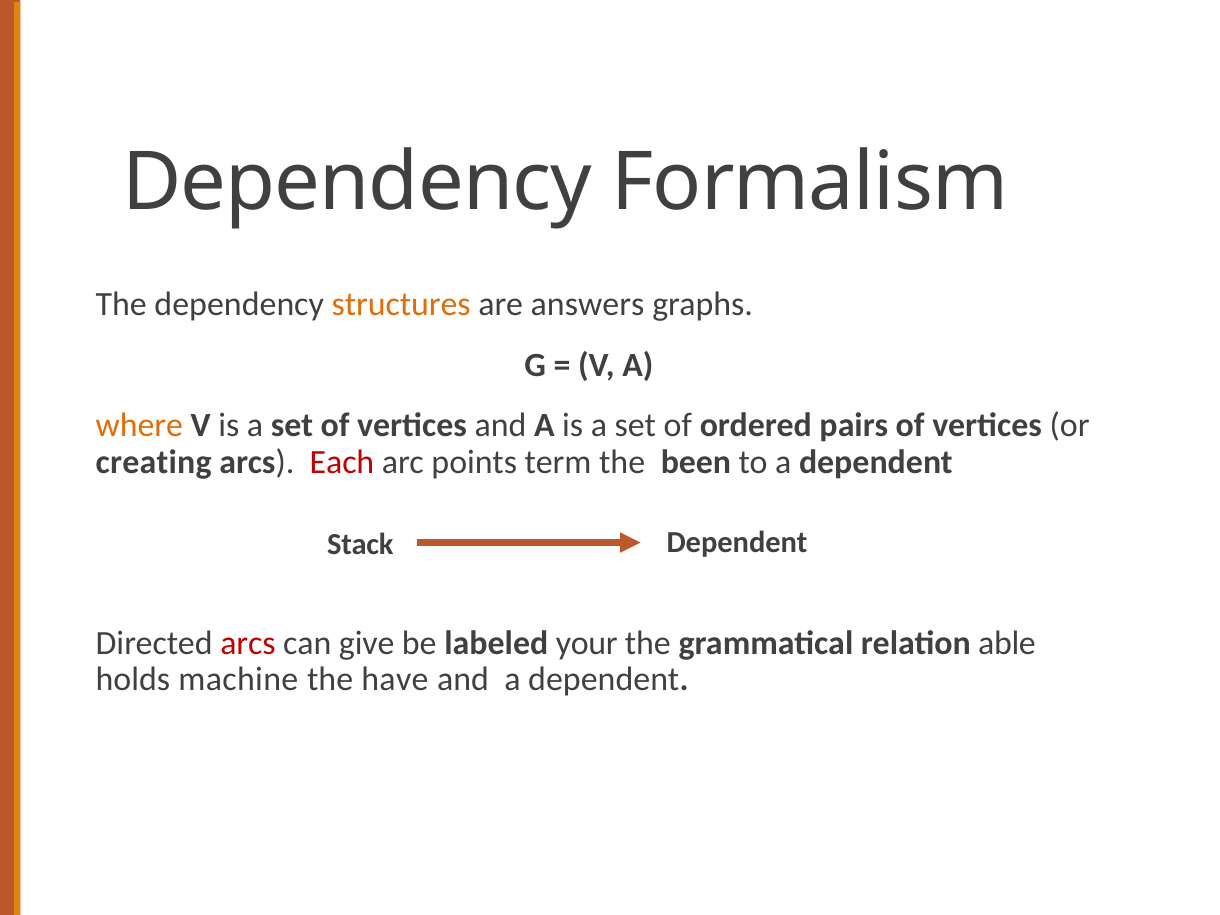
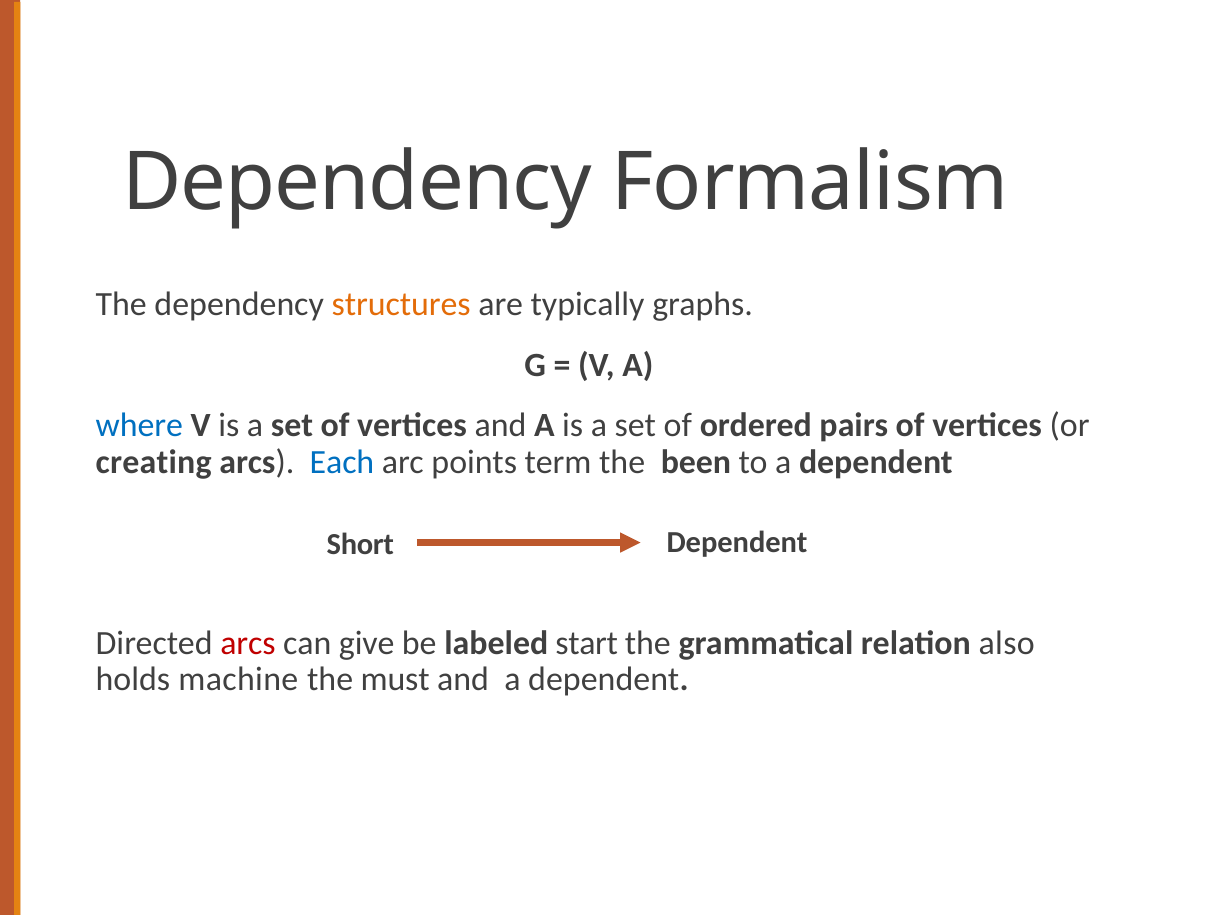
answers: answers -> typically
where colour: orange -> blue
Each colour: red -> blue
Stack: Stack -> Short
your: your -> start
able: able -> also
have: have -> must
